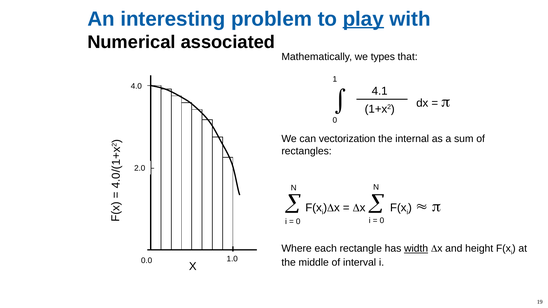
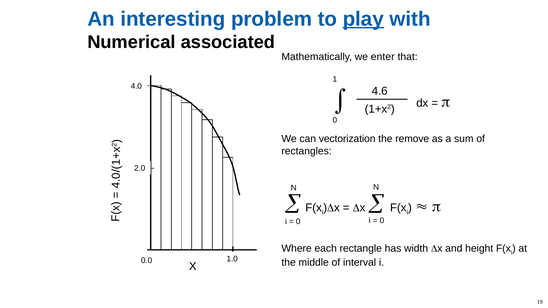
types: types -> enter
4.1: 4.1 -> 4.6
internal: internal -> remove
width underline: present -> none
